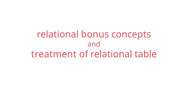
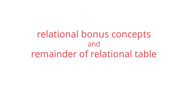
treatment: treatment -> remainder
